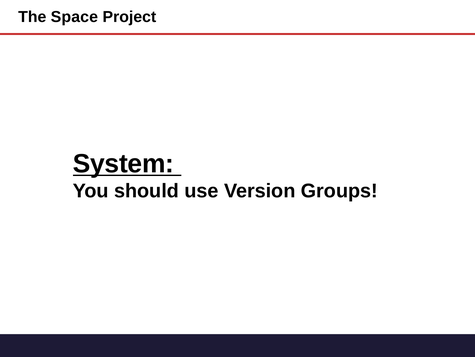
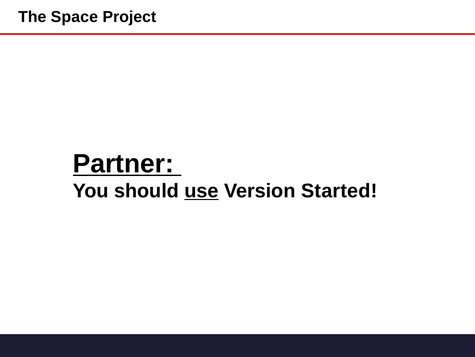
System: System -> Partner
use underline: none -> present
Groups: Groups -> Started
